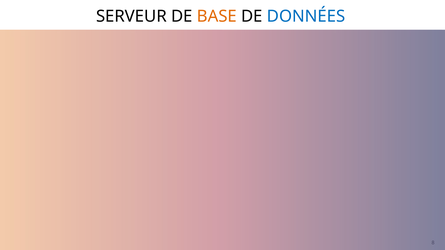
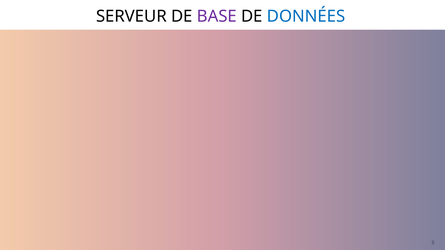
BASE colour: orange -> purple
